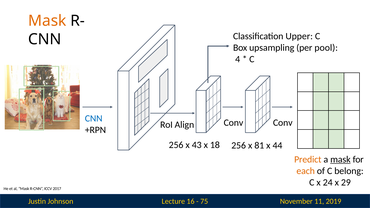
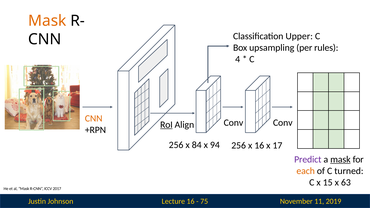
pool: pool -> rules
CNN at (94, 119) colour: blue -> orange
RoI underline: none -> present
43: 43 -> 84
18: 18 -> 94
x 81: 81 -> 16
44: 44 -> 17
Predict colour: orange -> purple
belong: belong -> turned
24: 24 -> 15
29: 29 -> 63
